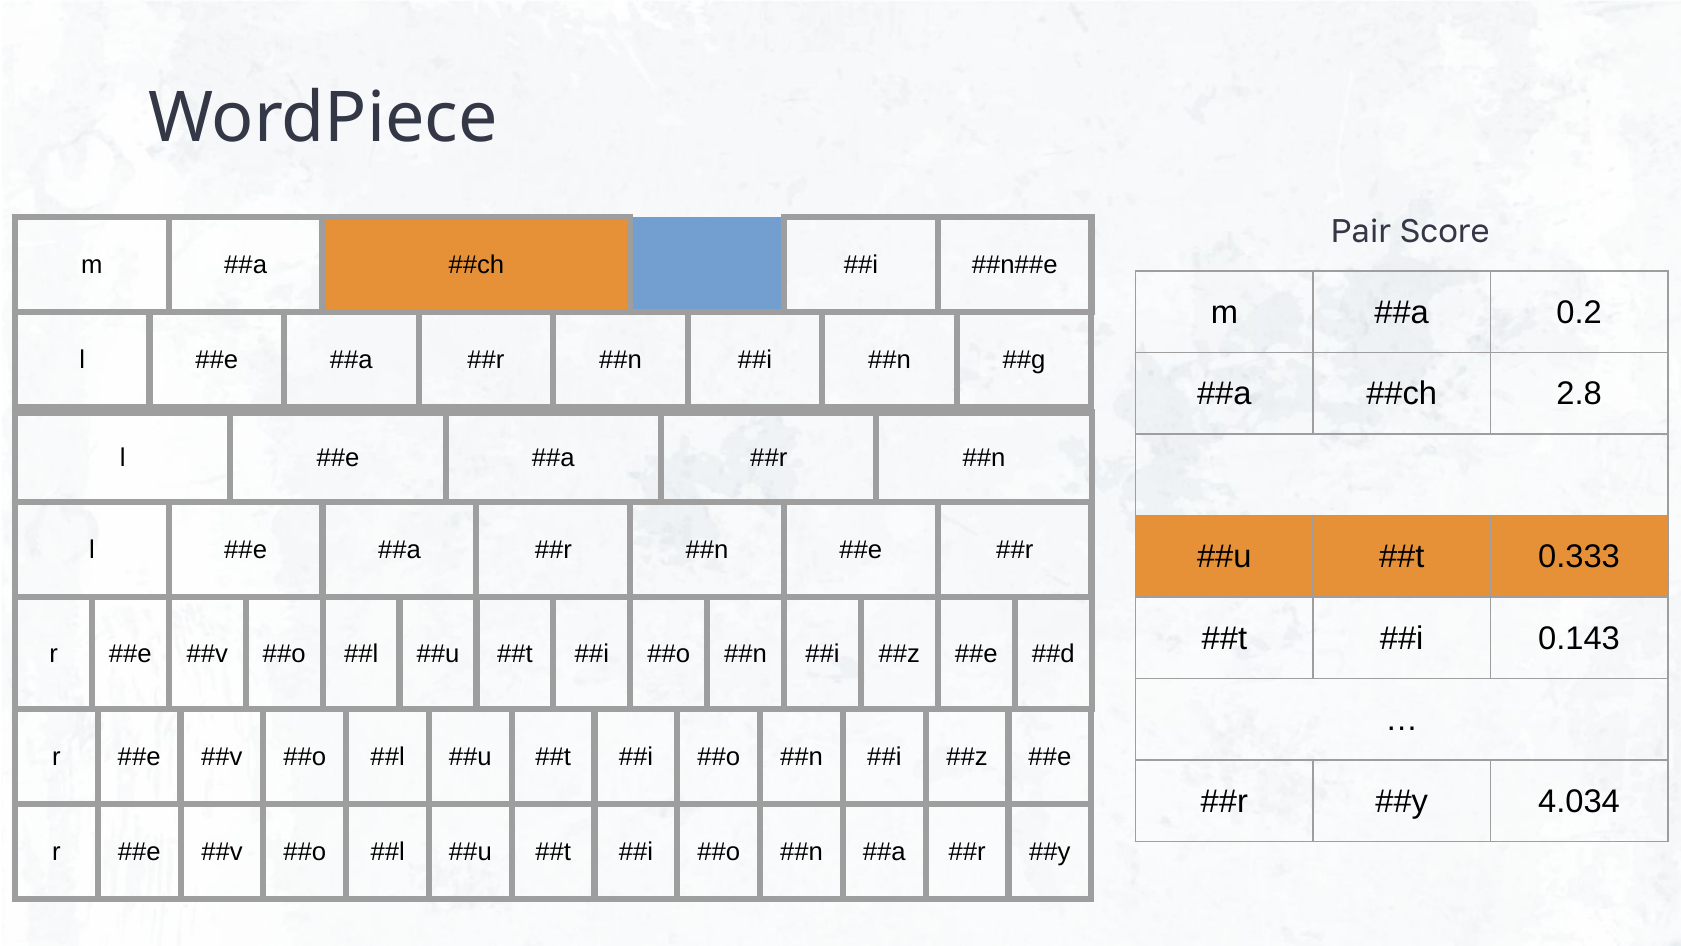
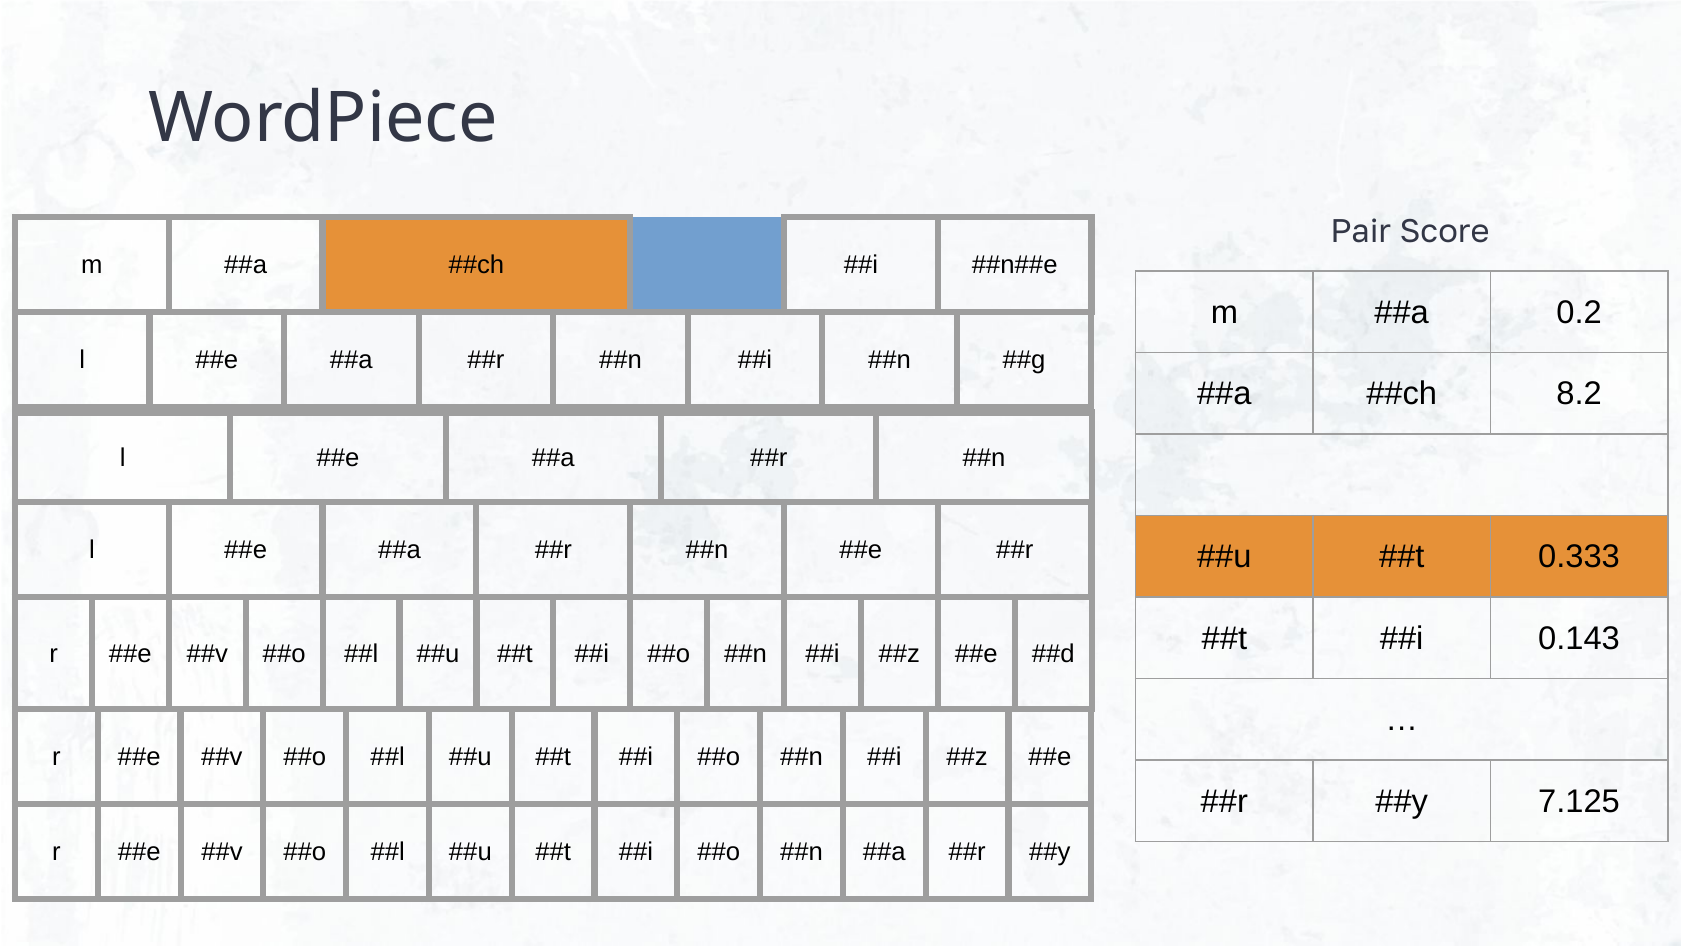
2.8: 2.8 -> 8.2
4.034: 4.034 -> 7.125
